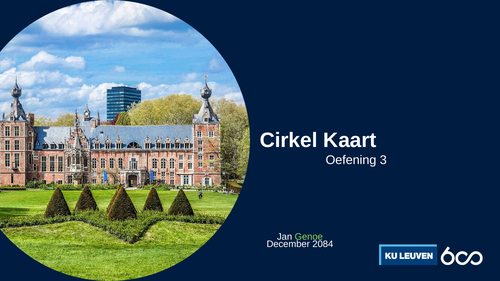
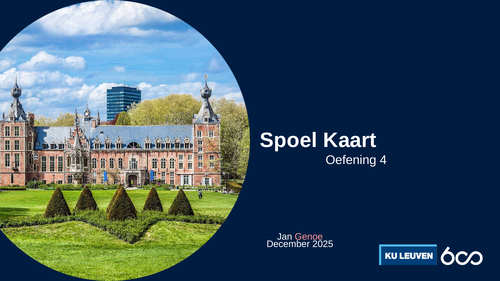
Cirkel: Cirkel -> Spoel
3: 3 -> 4
Genoe colour: light green -> pink
2084: 2084 -> 2025
